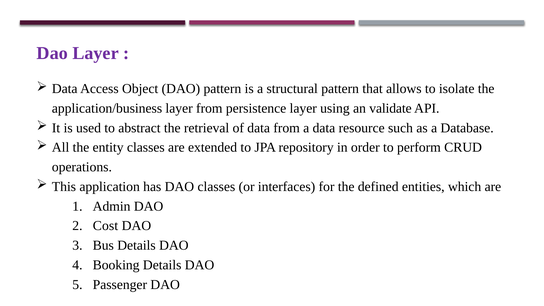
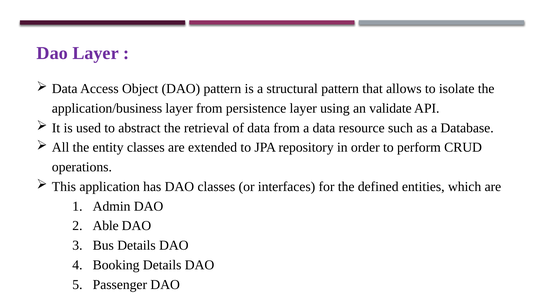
Cost: Cost -> Able
